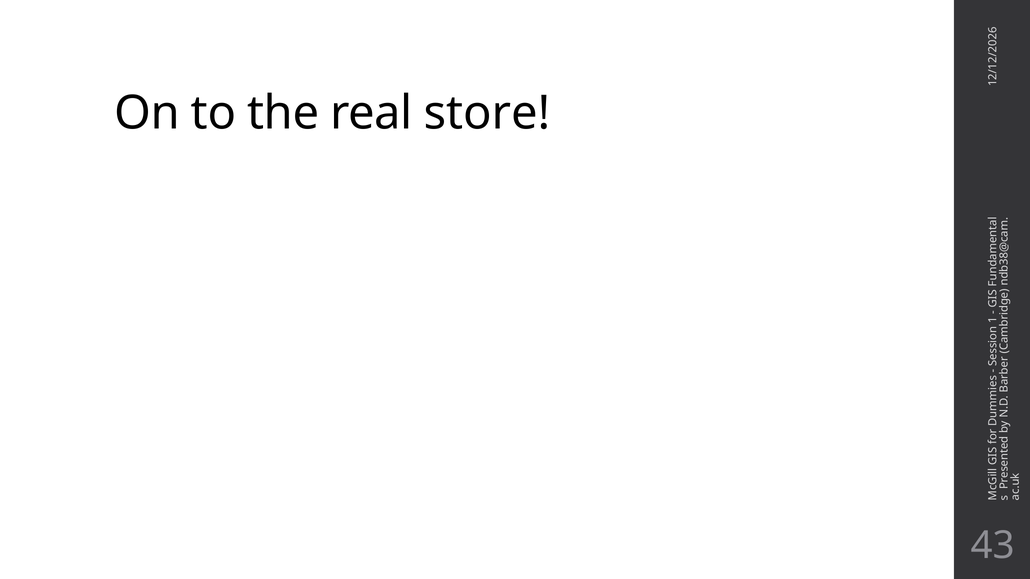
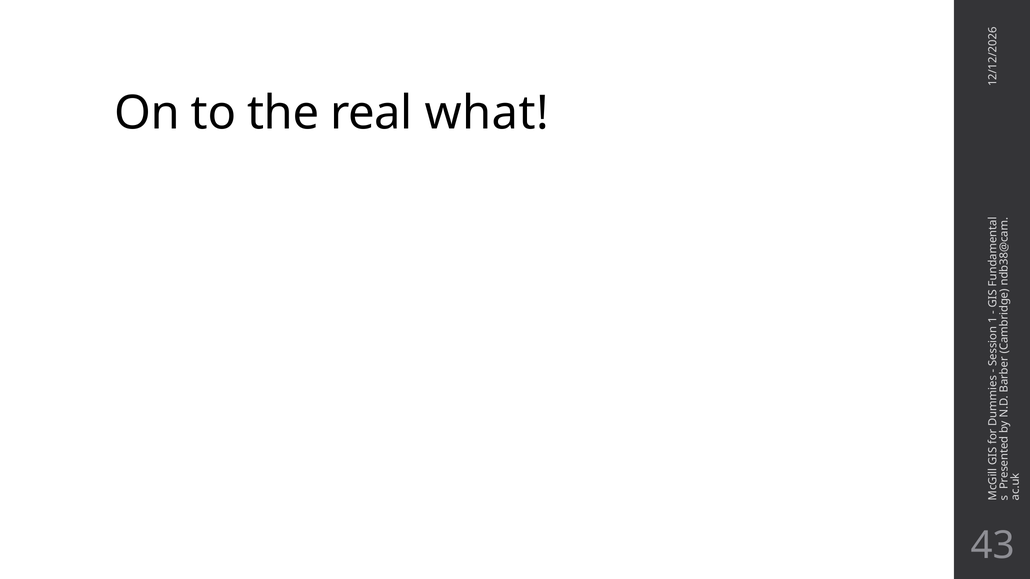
store: store -> what
